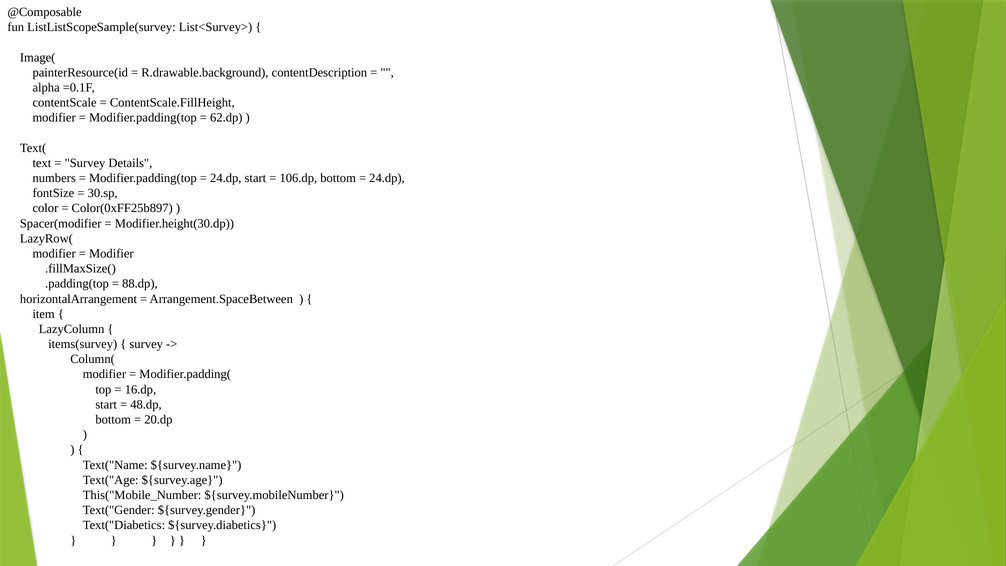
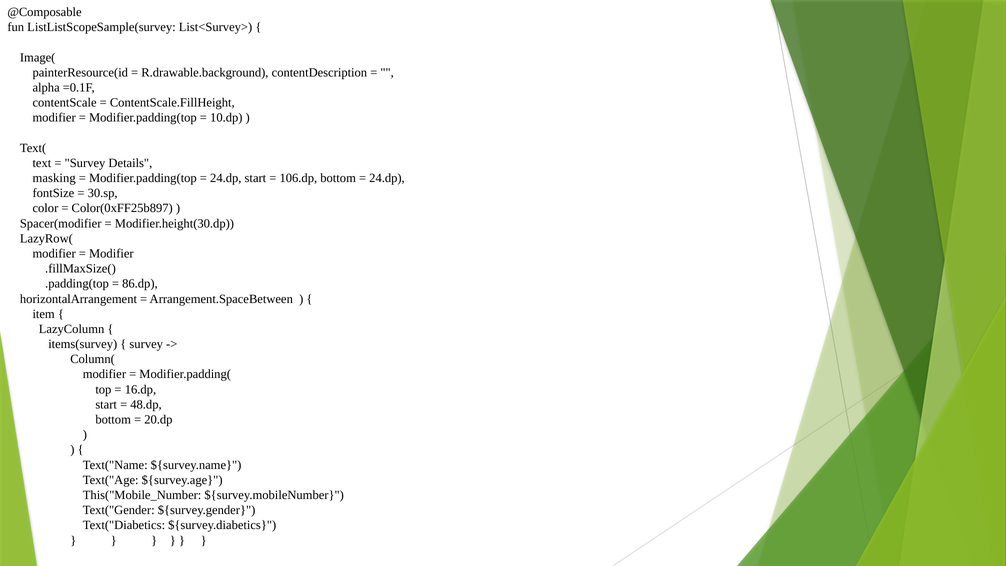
62.dp: 62.dp -> 10.dp
numbers: numbers -> masking
88.dp: 88.dp -> 86.dp
